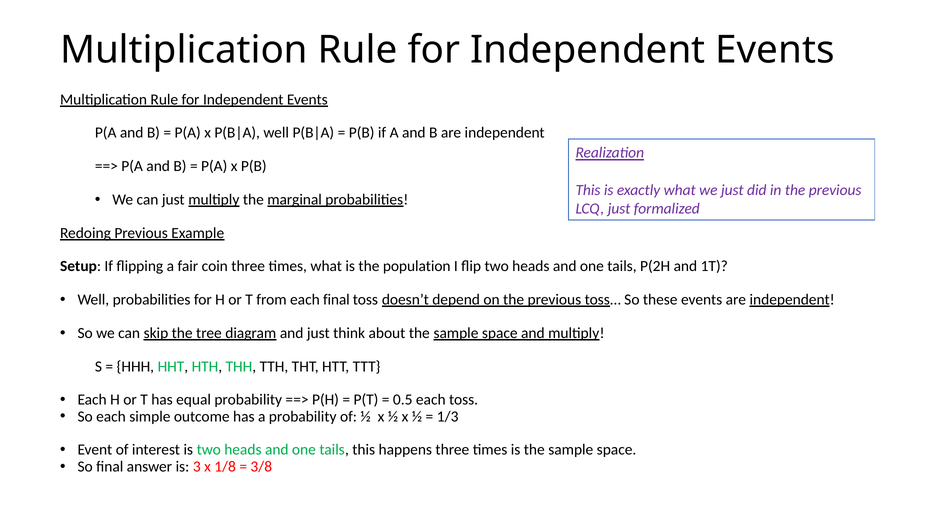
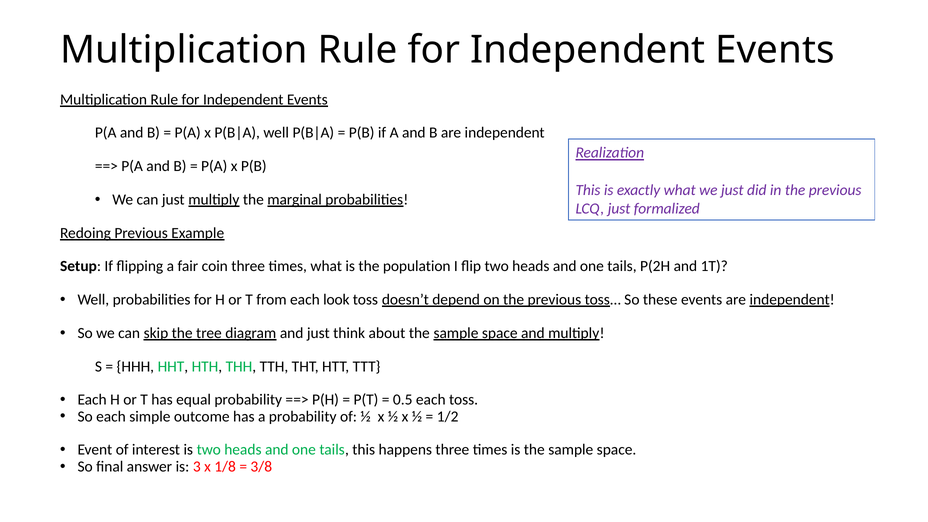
each final: final -> look
1/3: 1/3 -> 1/2
